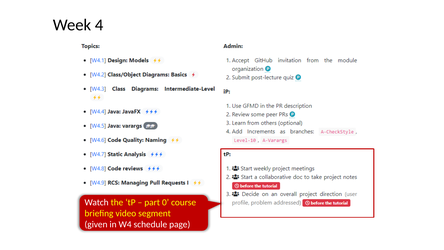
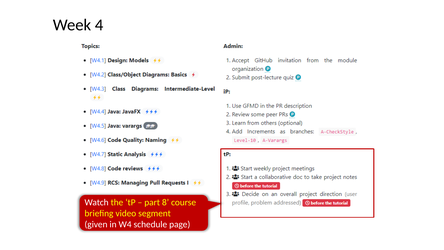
0: 0 -> 8
